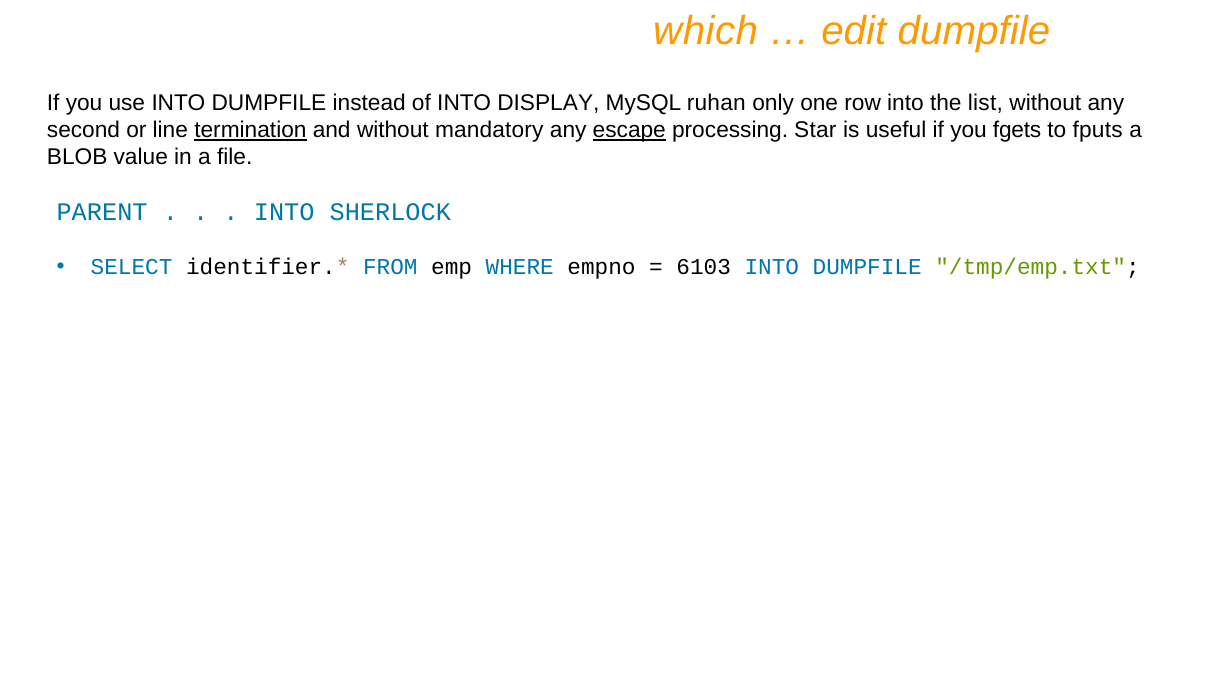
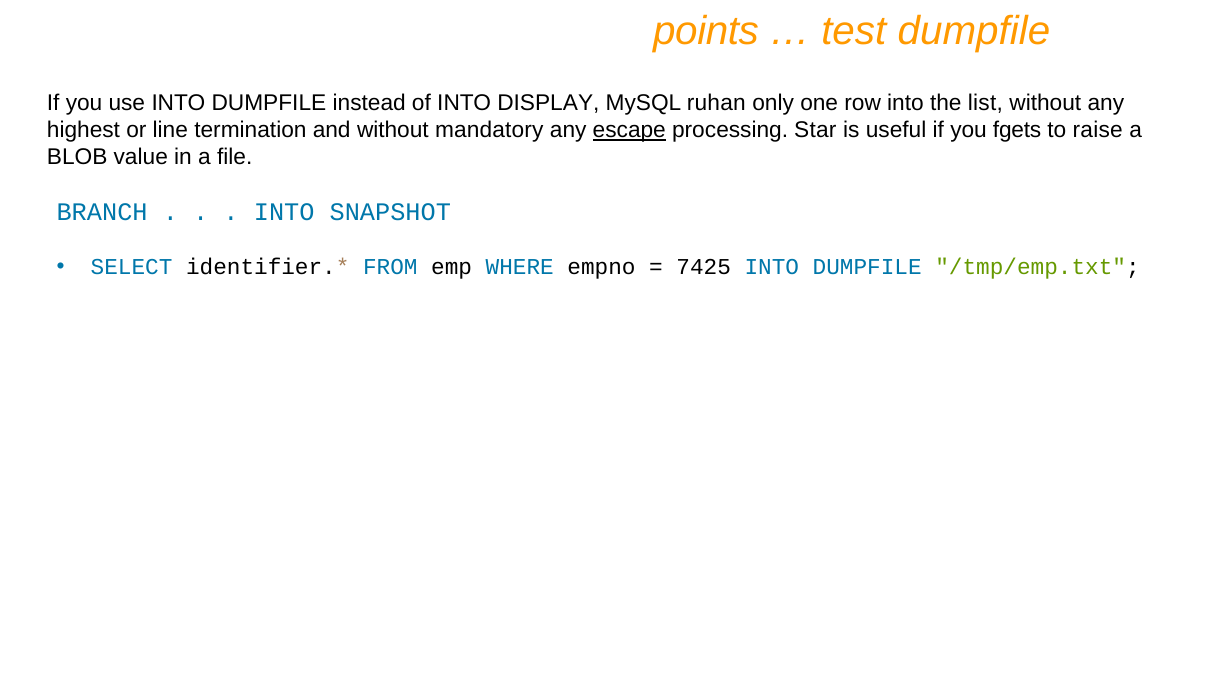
which: which -> points
edit: edit -> test
second: second -> highest
termination underline: present -> none
fputs: fputs -> raise
PARENT: PARENT -> BRANCH
SHERLOCK: SHERLOCK -> SNAPSHOT
6103: 6103 -> 7425
